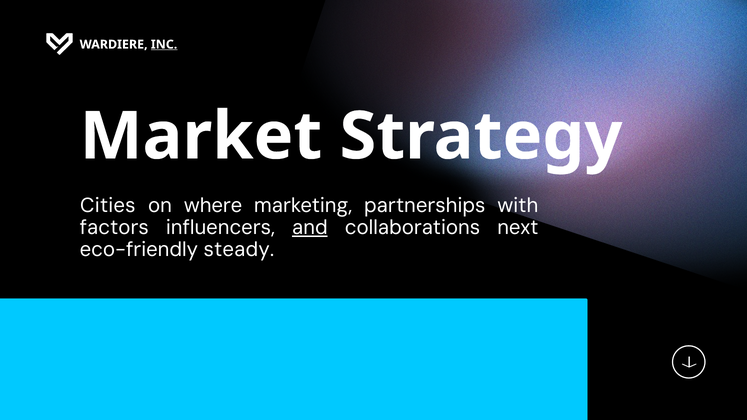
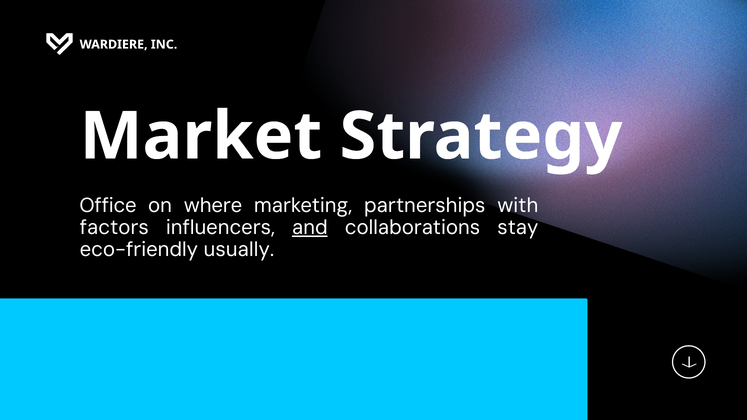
INC underline: present -> none
Cities: Cities -> Office
next: next -> stay
steady: steady -> usually
